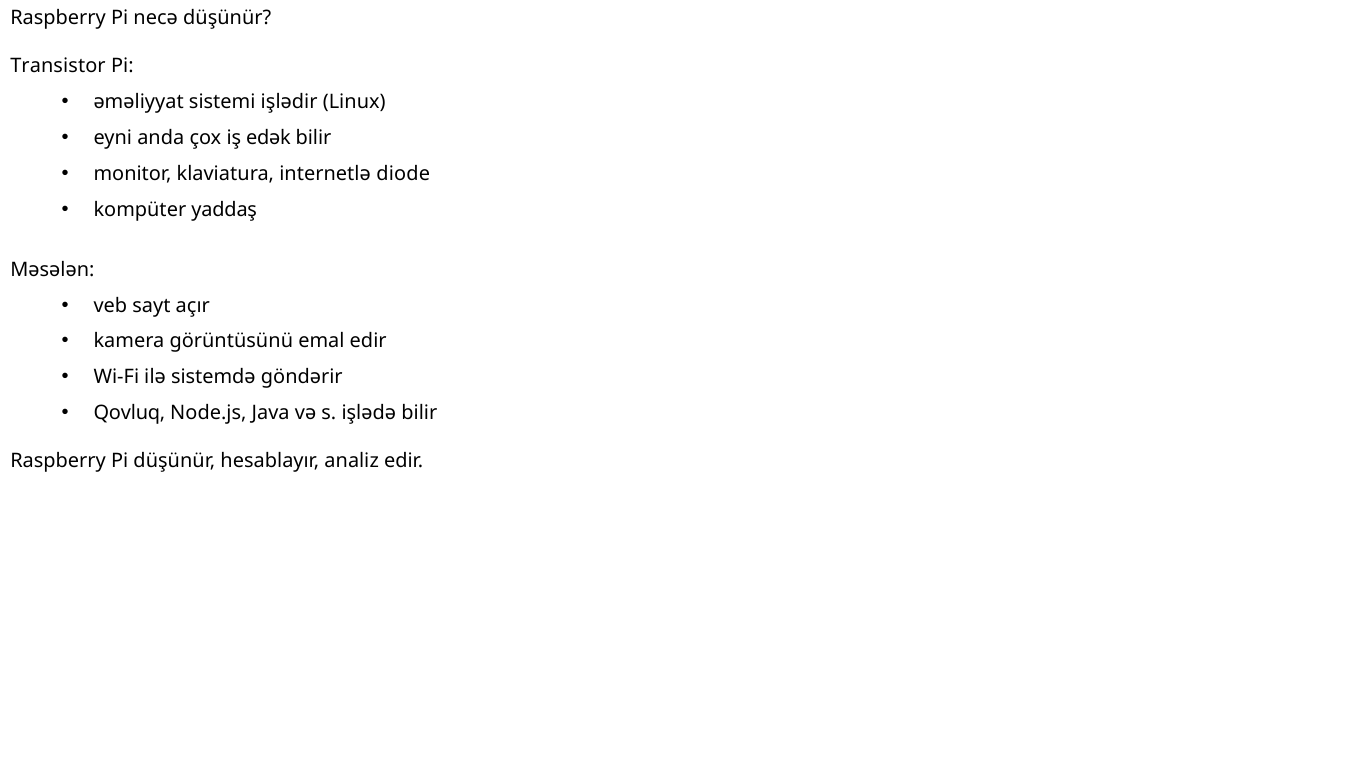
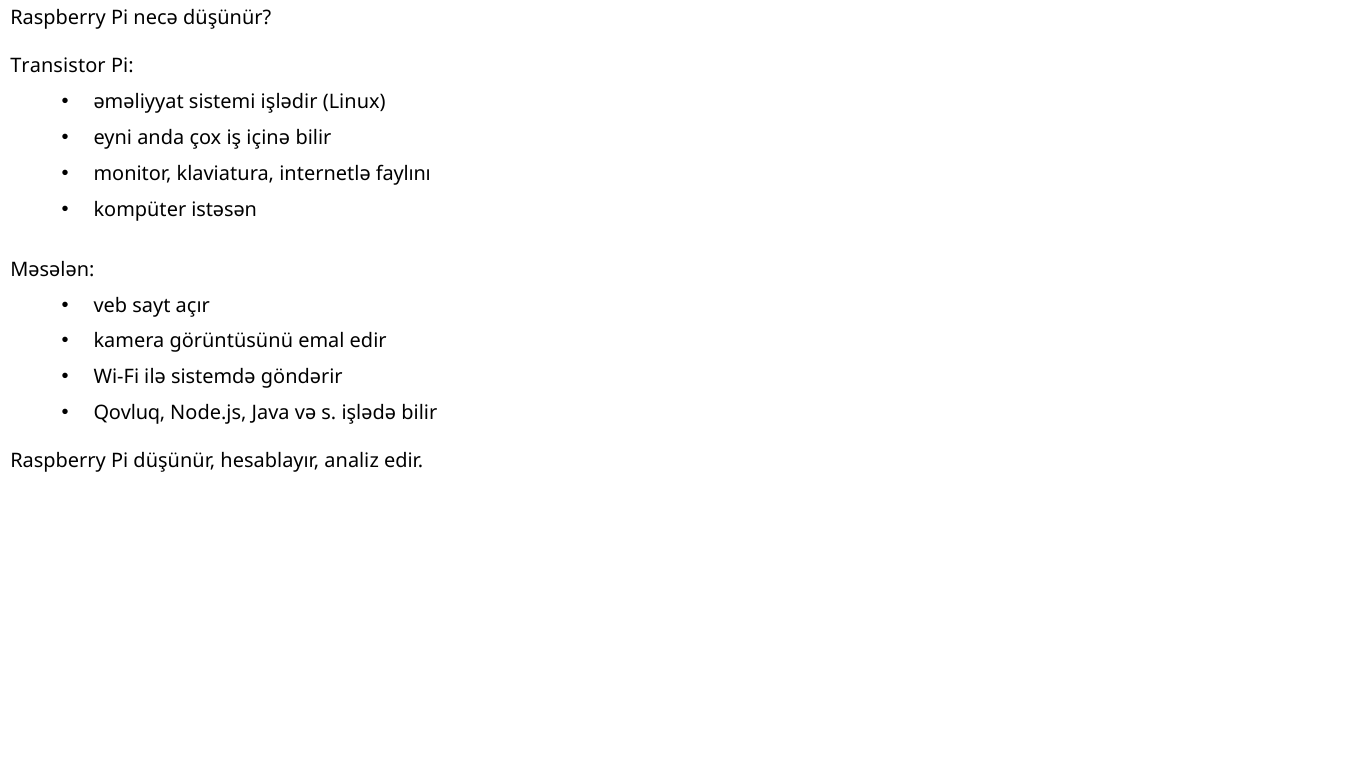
edək: edək -> içinə
diode: diode -> faylını
yaddaş: yaddaş -> istəsən
